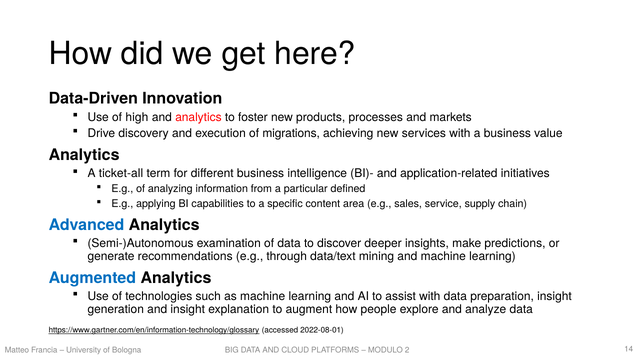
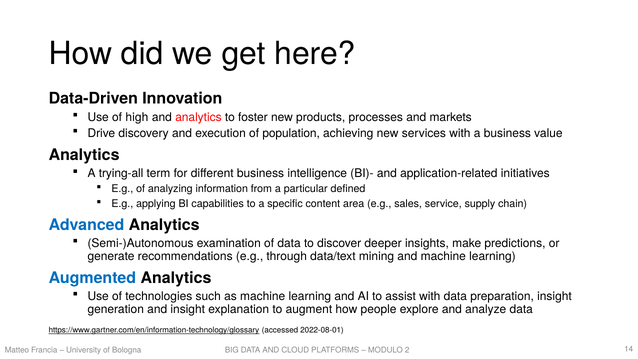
migrations: migrations -> population
ticket-all: ticket-all -> trying-all
